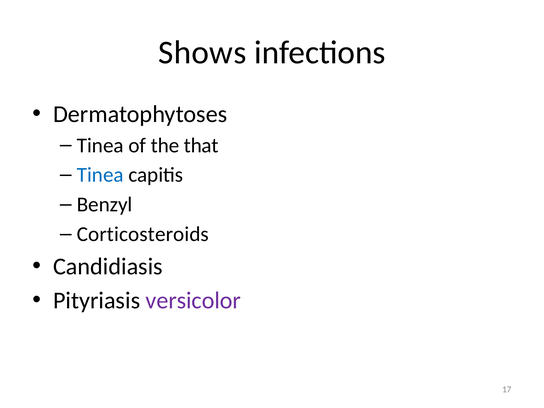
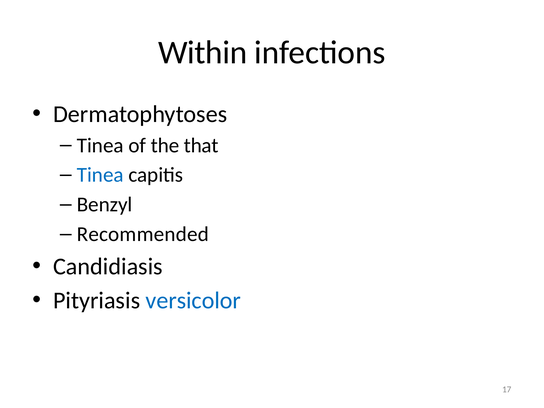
Shows: Shows -> Within
Corticosteroids: Corticosteroids -> Recommended
versicolor colour: purple -> blue
